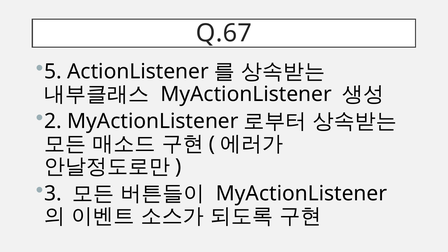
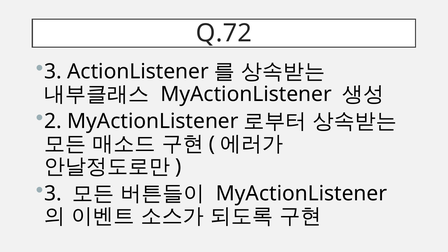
Q.67: Q.67 -> Q.72
5 at (53, 72): 5 -> 3
